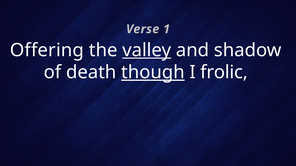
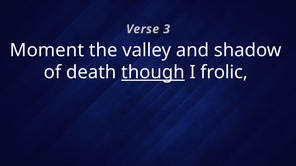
1: 1 -> 3
Offering: Offering -> Moment
valley underline: present -> none
